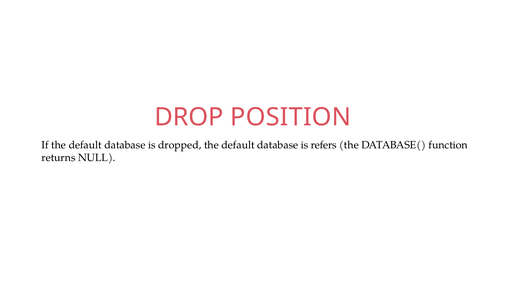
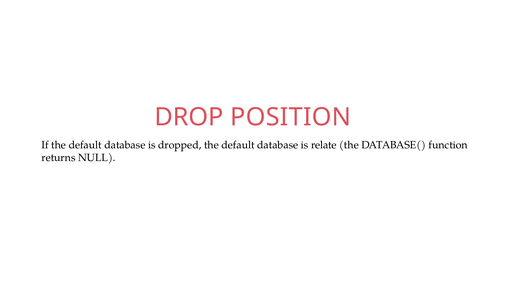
refers: refers -> relate
